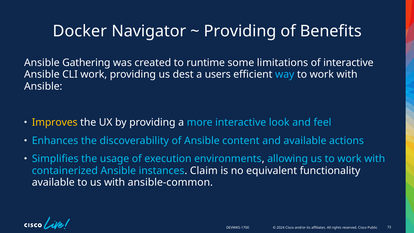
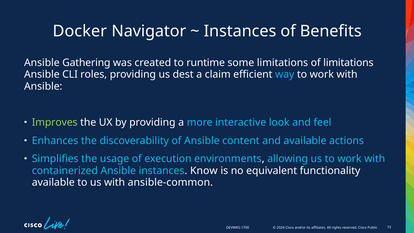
Providing at (240, 31): Providing -> Instances
of interactive: interactive -> limitations
CLI work: work -> roles
users: users -> claim
Improves colour: yellow -> light green
Claim: Claim -> Know
